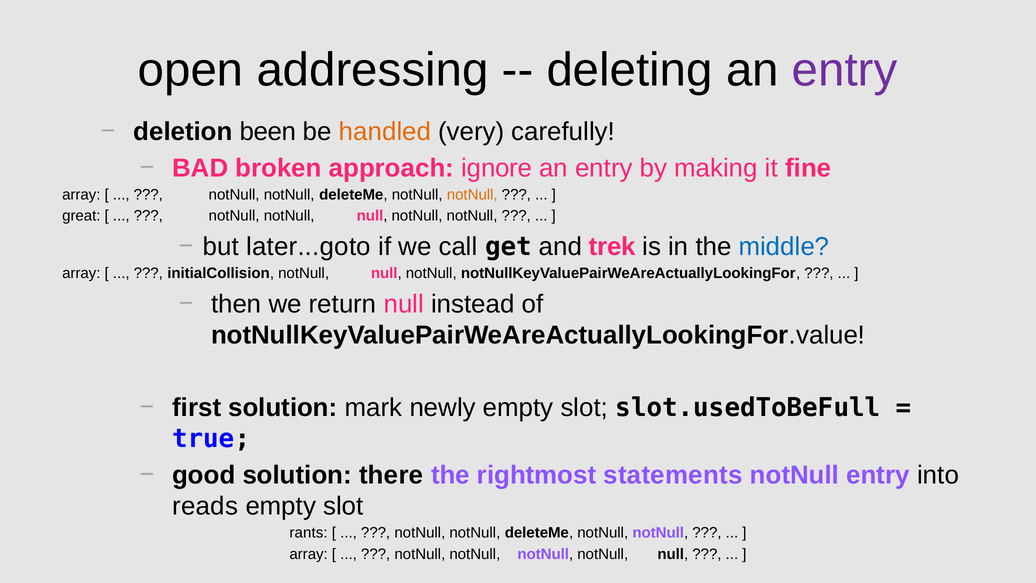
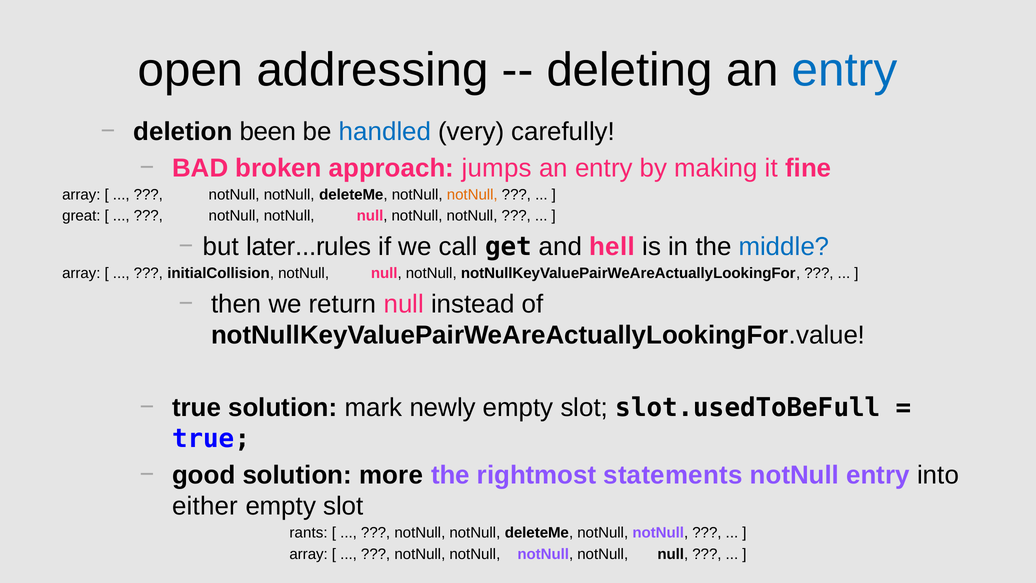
entry at (845, 70) colour: purple -> blue
handled colour: orange -> blue
ignore: ignore -> jumps
later...goto: later...goto -> later...rules
trek: trek -> hell
first at (197, 407): first -> true
there: there -> more
reads: reads -> either
